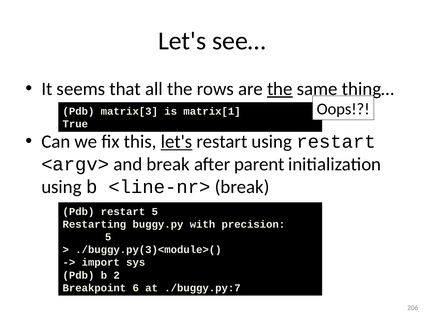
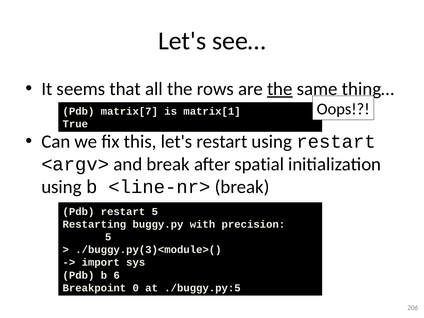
matrix[3: matrix[3 -> matrix[7
let's at (177, 142) underline: present -> none
parent: parent -> spatial
2: 2 -> 6
6: 6 -> 0
./buggy.py:7: ./buggy.py:7 -> ./buggy.py:5
